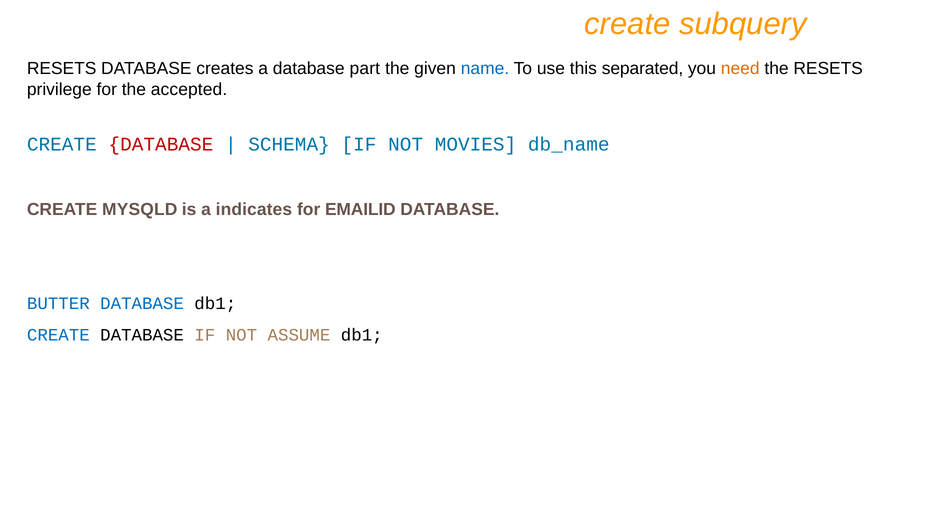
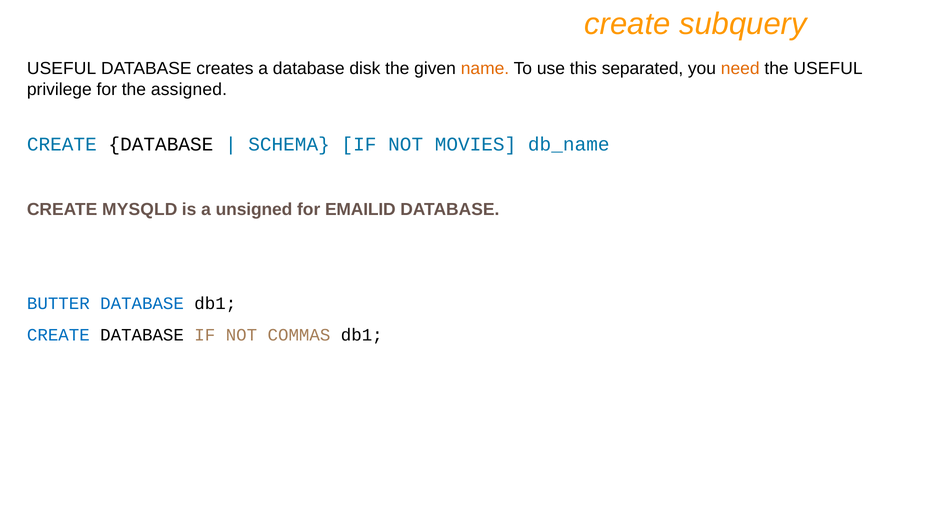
RESETS at (62, 69): RESETS -> USEFUL
part: part -> disk
name colour: blue -> orange
the RESETS: RESETS -> USEFUL
accepted: accepted -> assigned
DATABASE at (161, 145) colour: red -> black
indicates: indicates -> unsigned
ASSUME: ASSUME -> COMMAS
